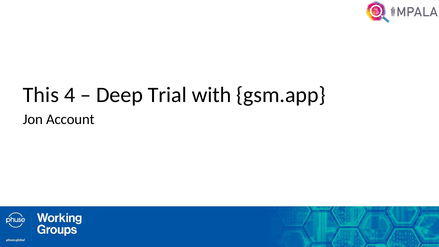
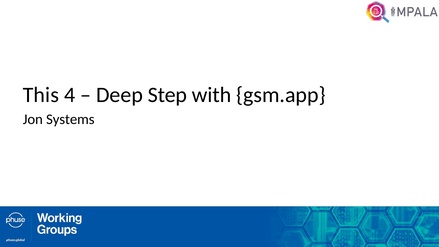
Trial: Trial -> Step
Account: Account -> Systems
